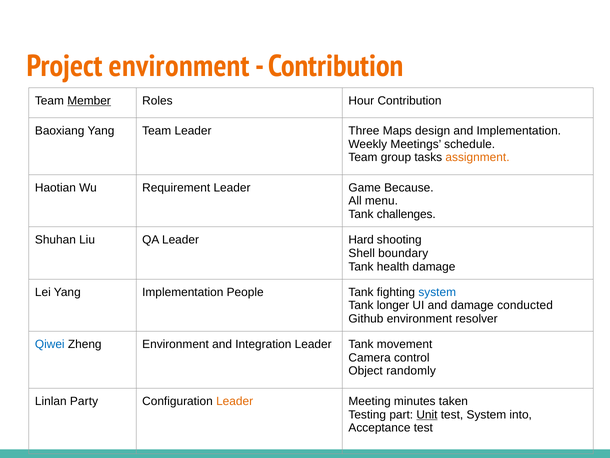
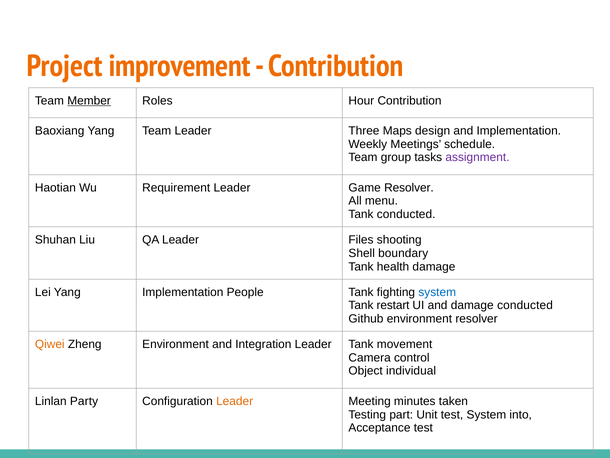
Project environment: environment -> improvement
assignment colour: orange -> purple
Game Because: Because -> Resolver
Tank challenges: challenges -> conducted
Hard: Hard -> Files
longer: longer -> restart
Qiwei colour: blue -> orange
randomly: randomly -> individual
Unit underline: present -> none
